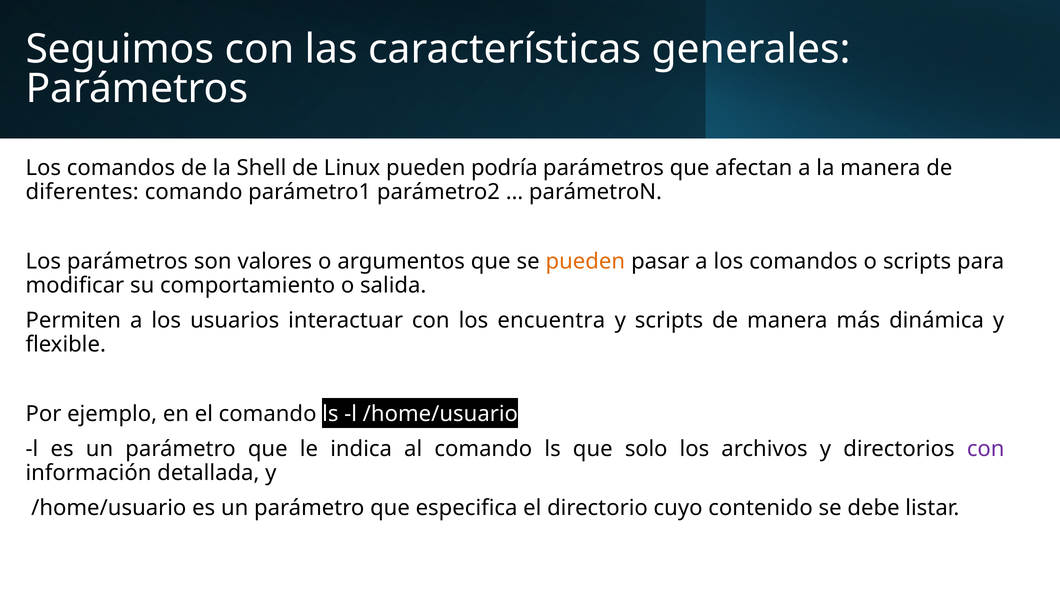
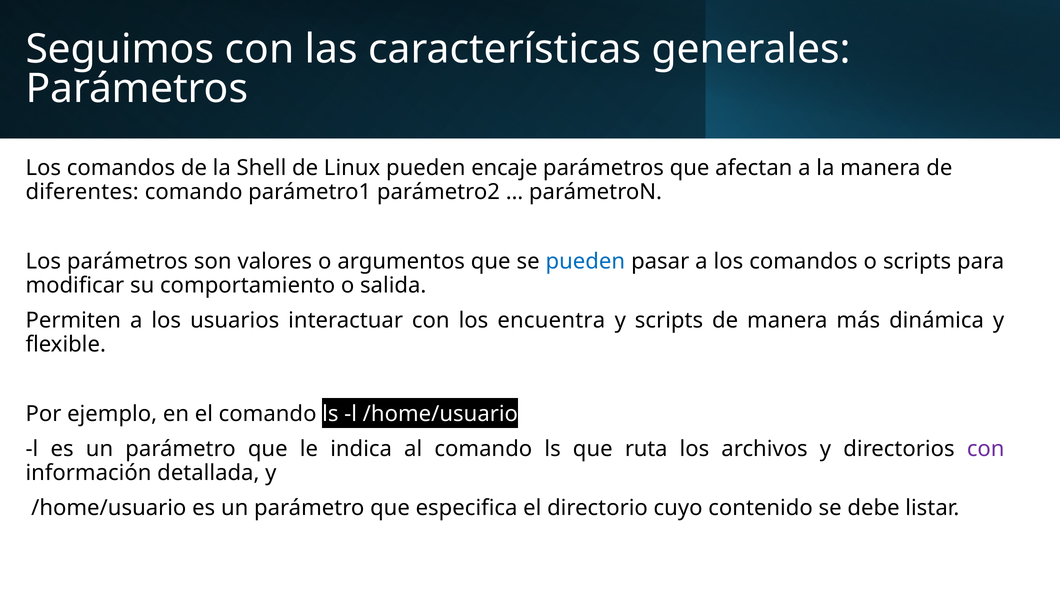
podría: podría -> encaje
pueden at (585, 262) colour: orange -> blue
solo: solo -> ruta
